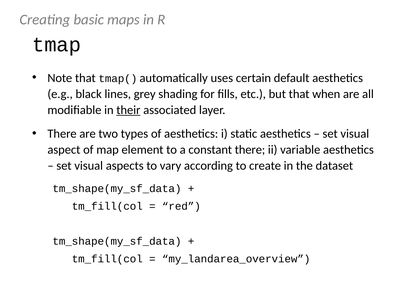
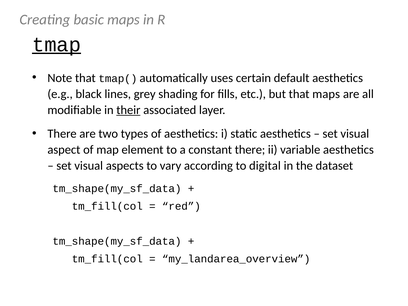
tmap underline: none -> present
that when: when -> maps
create: create -> digital
